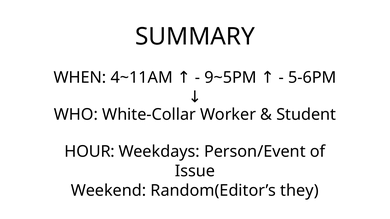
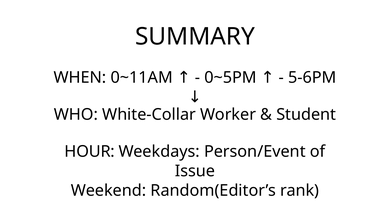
4~11AM: 4~11AM -> 0~11AM
9~5PM: 9~5PM -> 0~5PM
they: they -> rank
